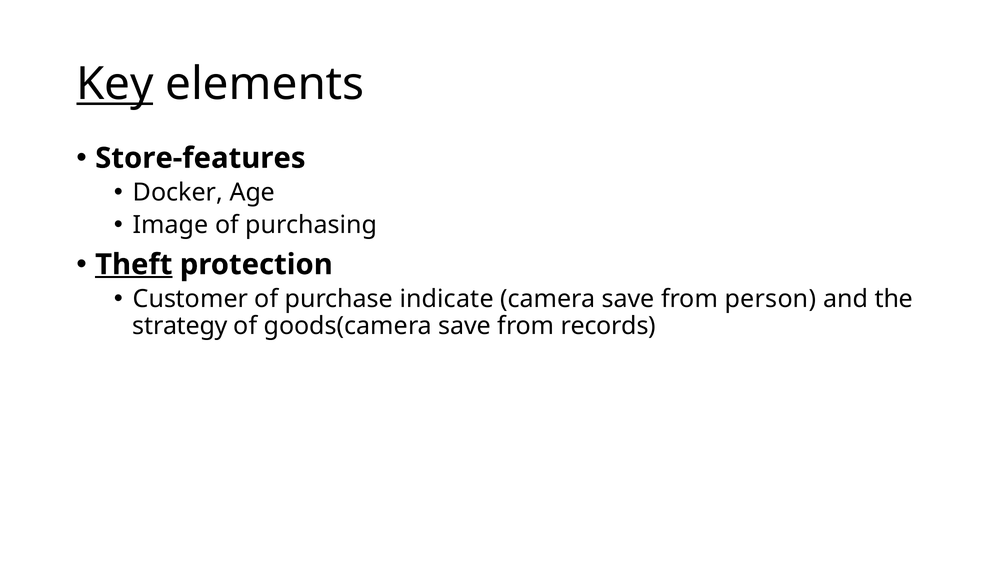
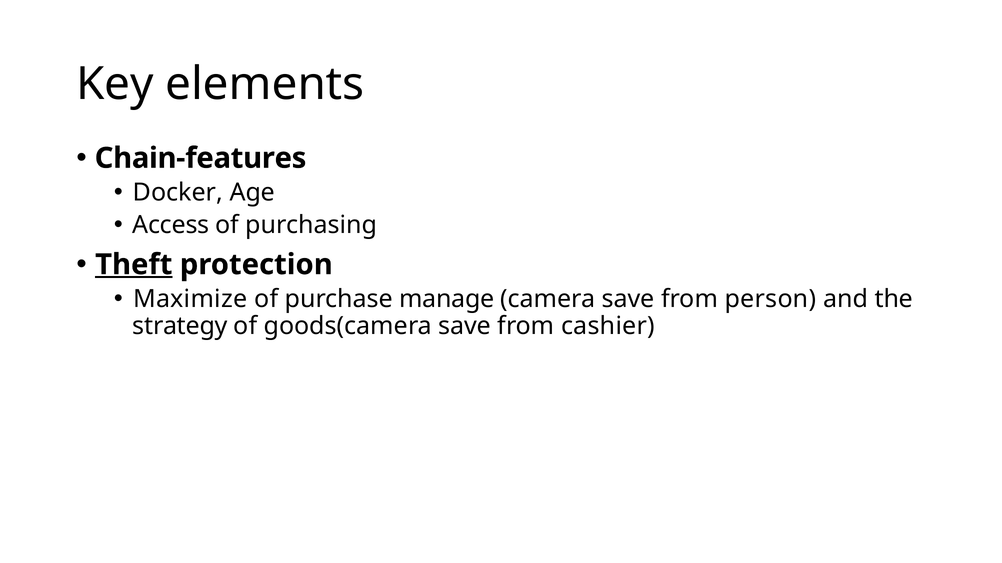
Key underline: present -> none
Store-features: Store-features -> Chain-features
Image: Image -> Access
Customer: Customer -> Maximize
indicate: indicate -> manage
records: records -> cashier
